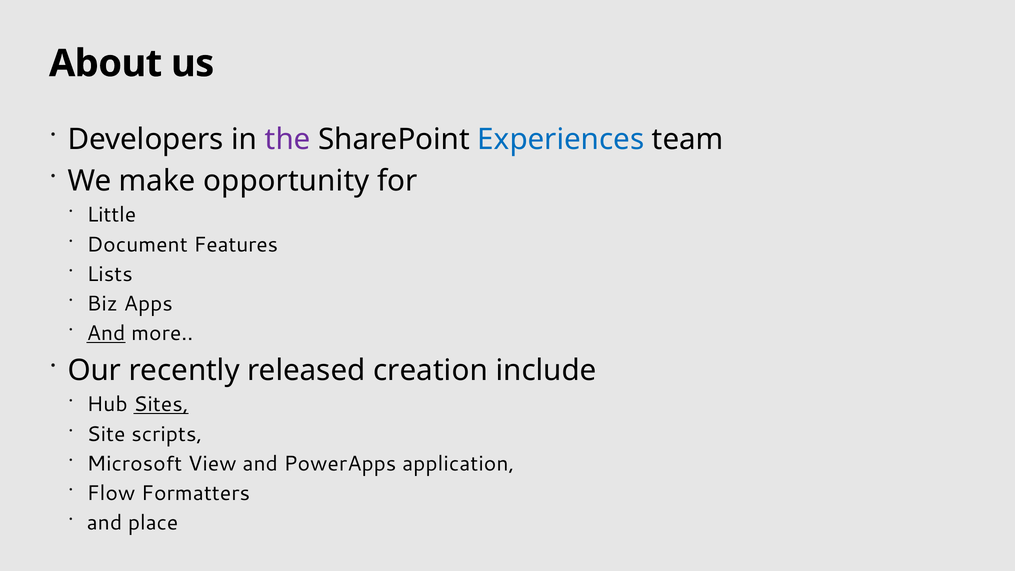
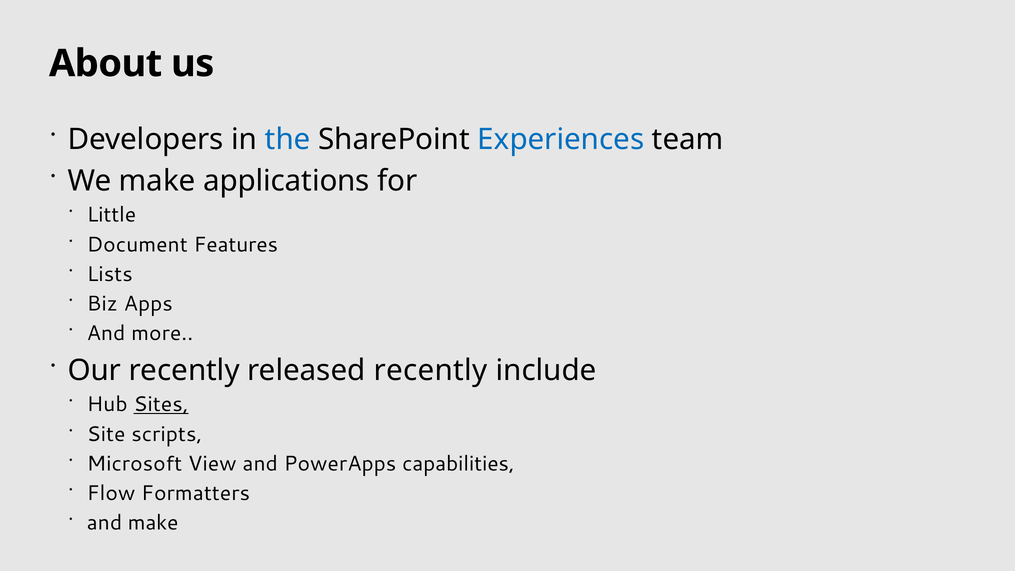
the colour: purple -> blue
opportunity: opportunity -> applications
And at (106, 333) underline: present -> none
released creation: creation -> recently
application: application -> capabilities
and place: place -> make
